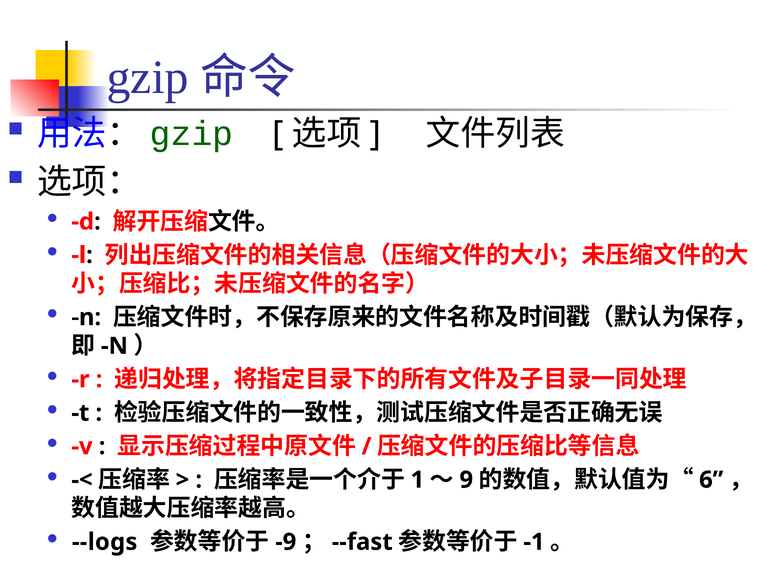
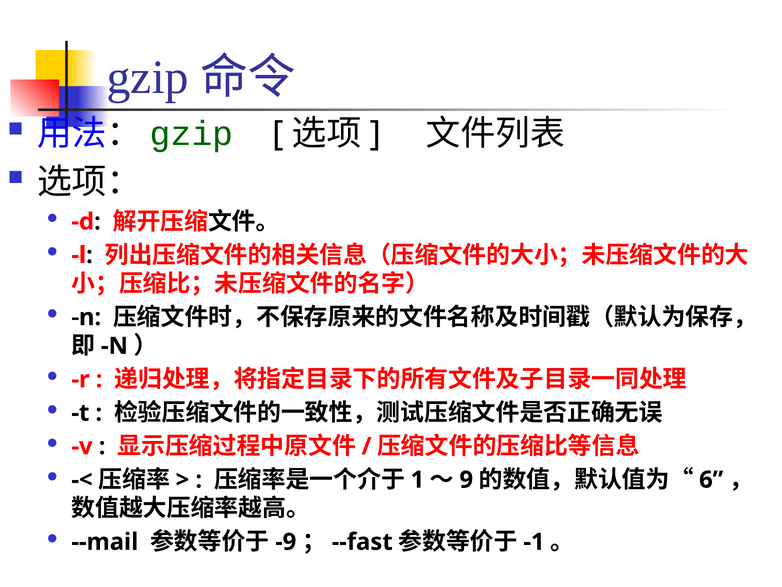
--logs: --logs -> --mail
